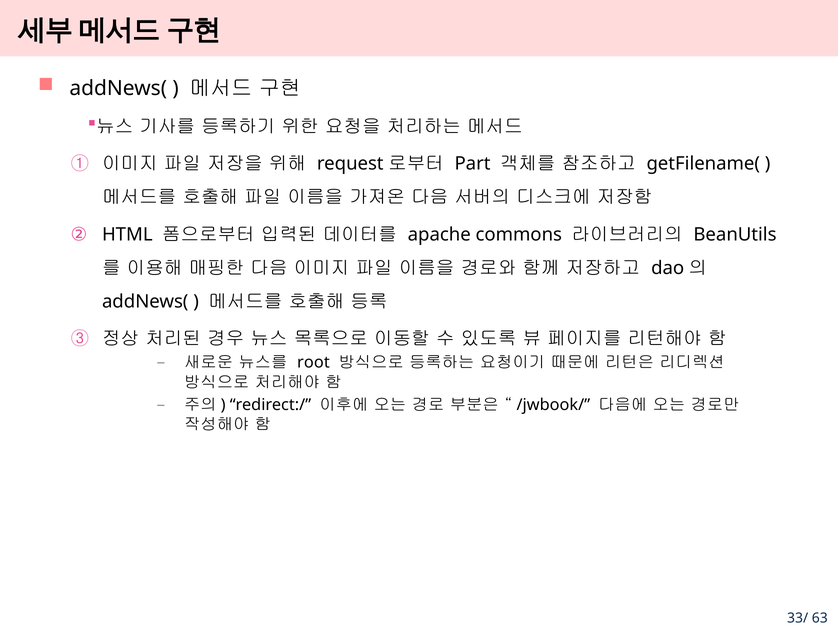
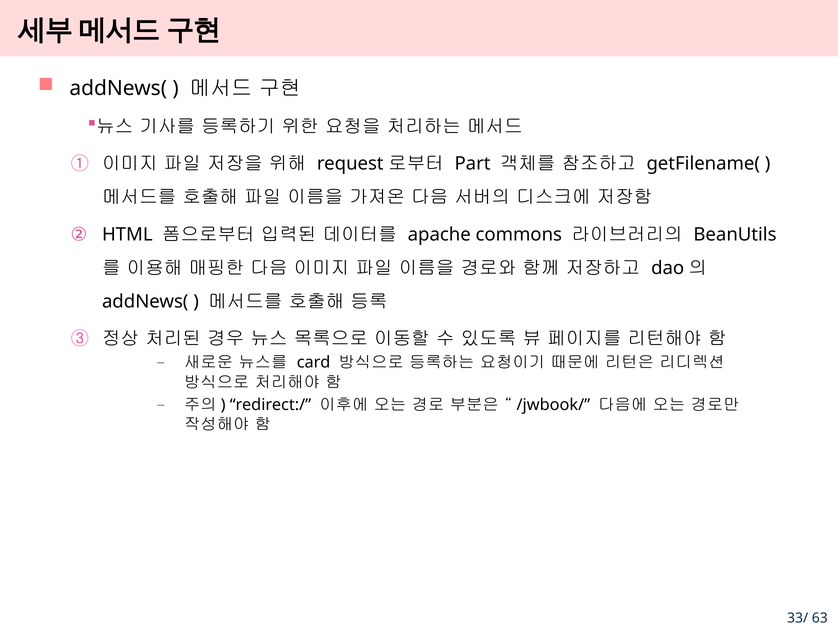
root: root -> card
